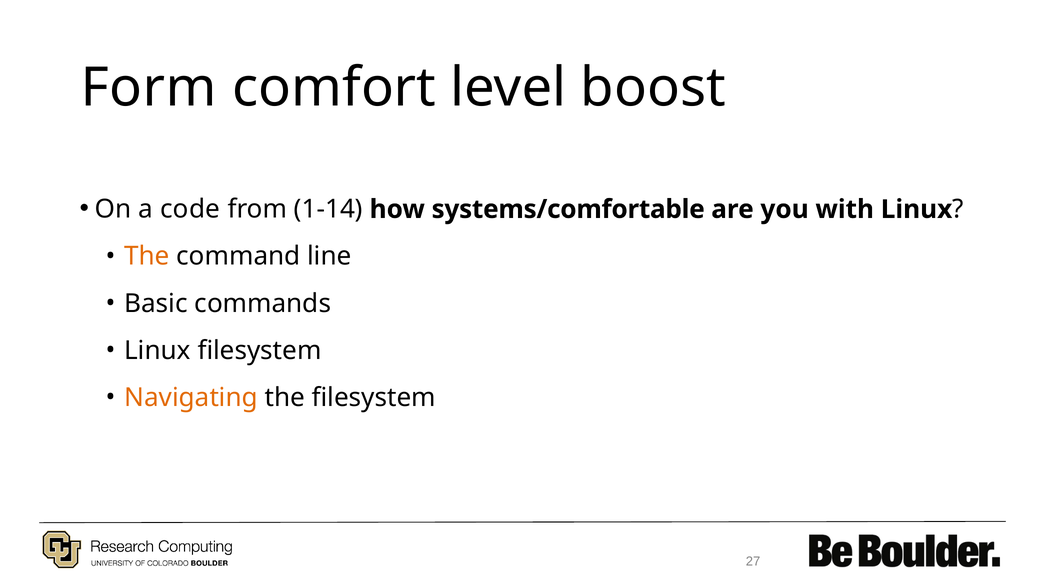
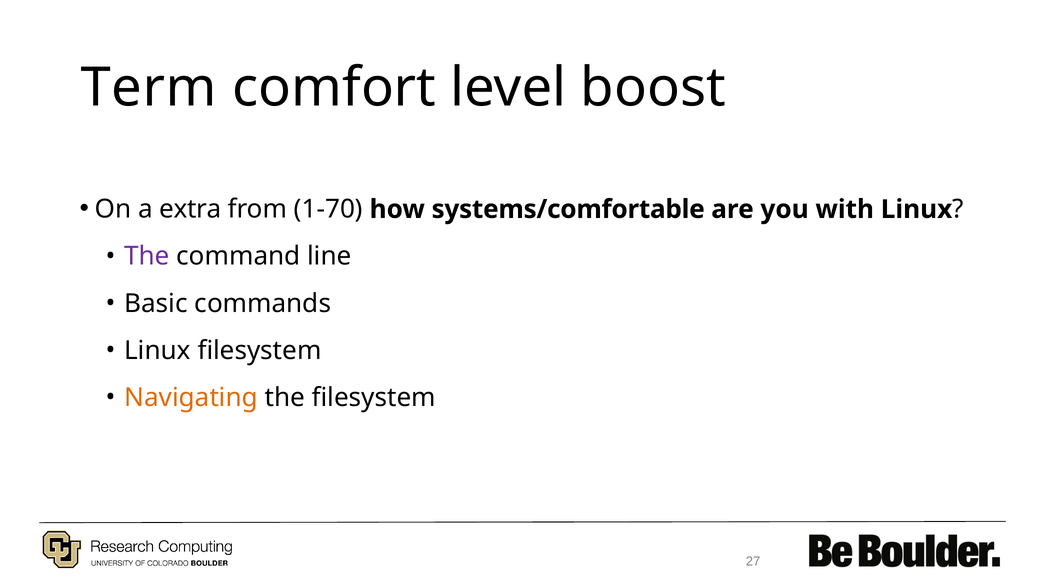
Form: Form -> Term
code: code -> extra
1-14: 1-14 -> 1-70
The at (147, 256) colour: orange -> purple
